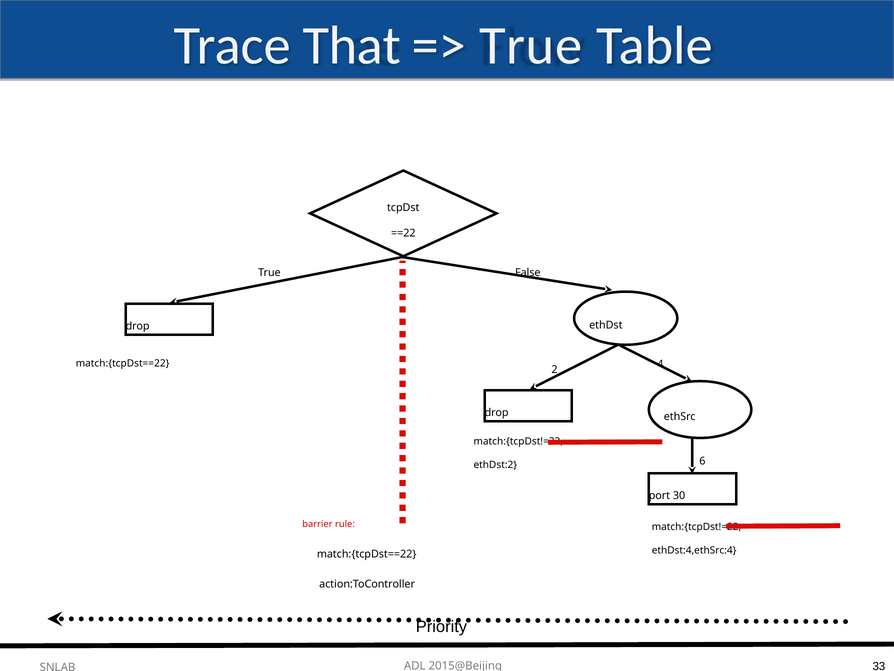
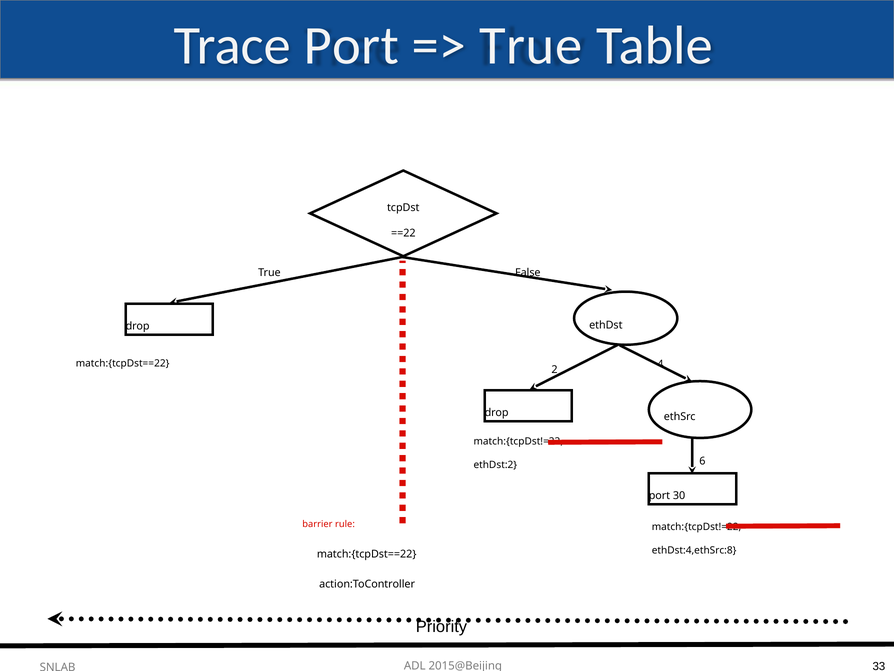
Trace That: That -> Port
ethDst:4,ethSrc:4: ethDst:4,ethSrc:4 -> ethDst:4,ethSrc:8
